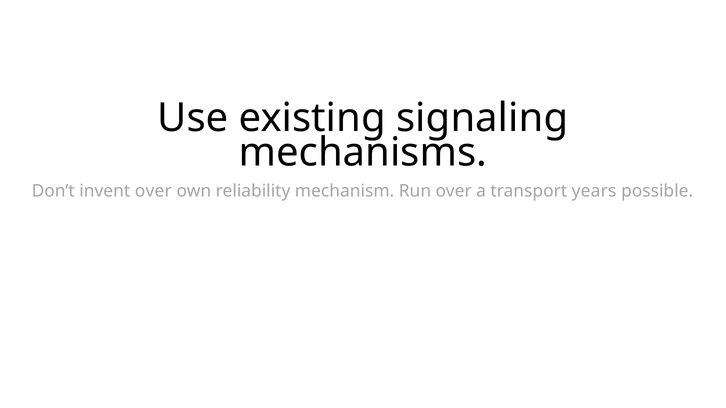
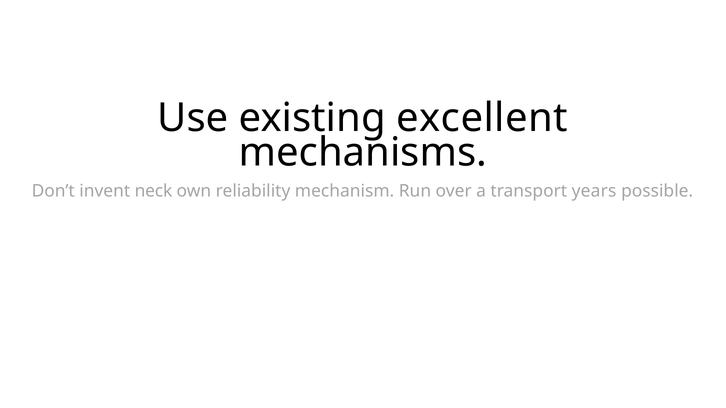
signaling: signaling -> excellent
invent over: over -> neck
